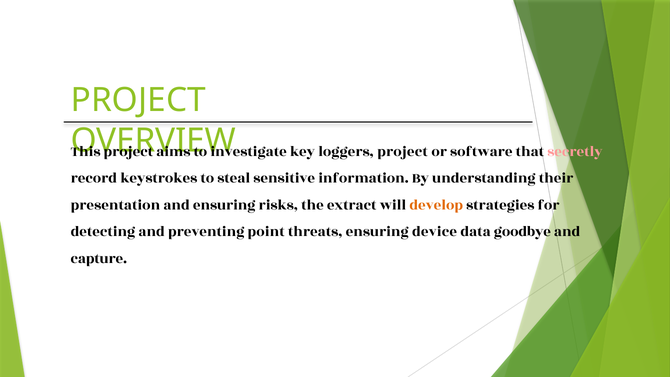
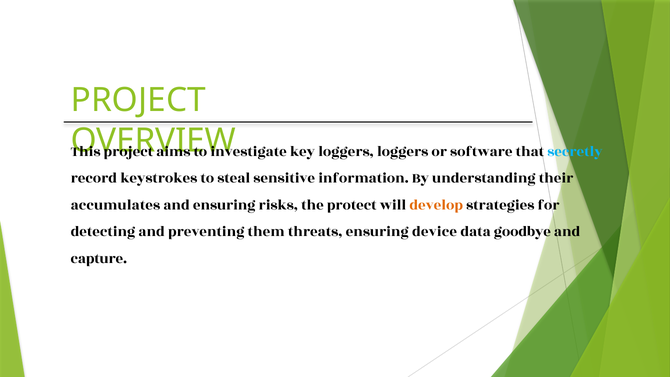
loggers project: project -> loggers
secretly colour: pink -> light blue
presentation: presentation -> accumulates
extract: extract -> protect
point: point -> them
